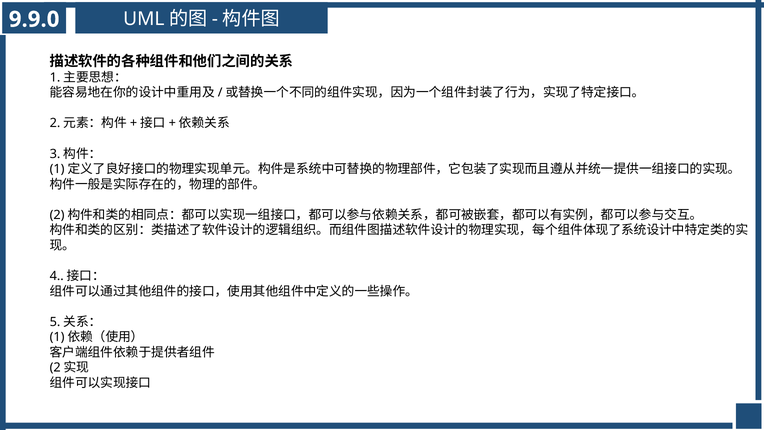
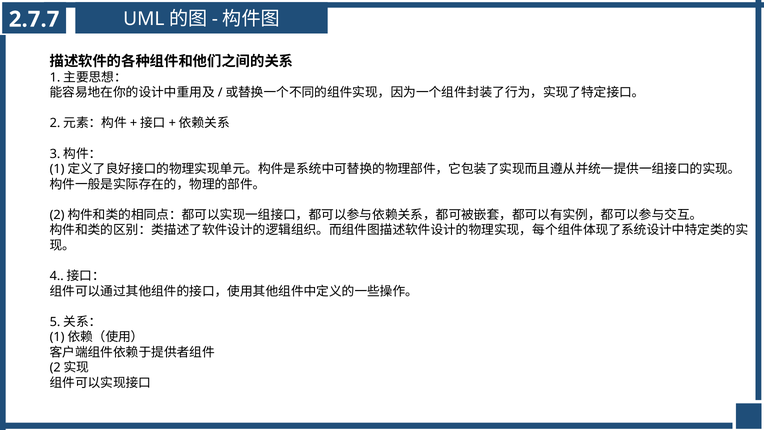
9.9.0: 9.9.0 -> 2.7.7
